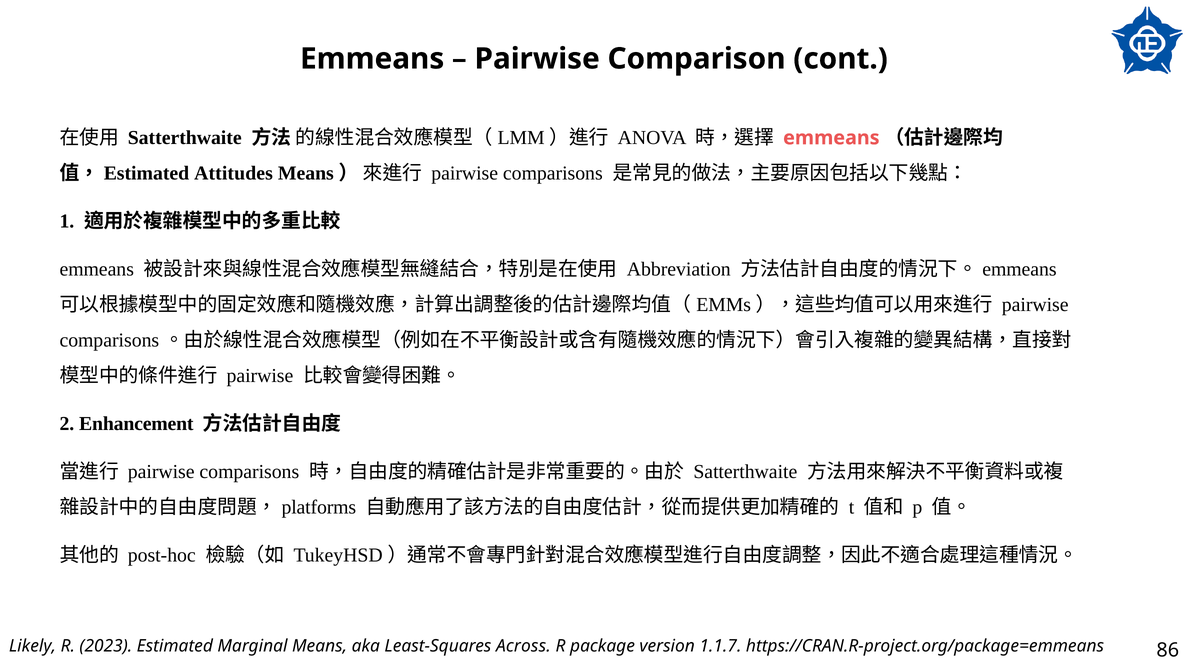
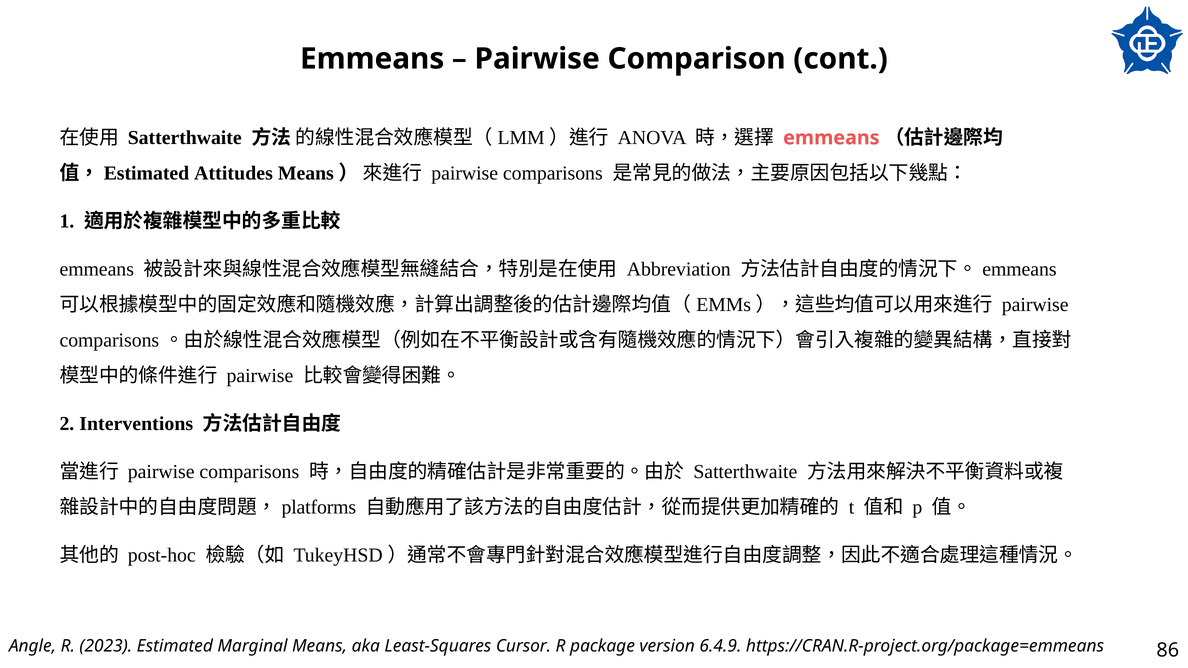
Enhancement: Enhancement -> Interventions
Likely: Likely -> Angle
Across: Across -> Cursor
1.1.7: 1.1.7 -> 6.4.9
